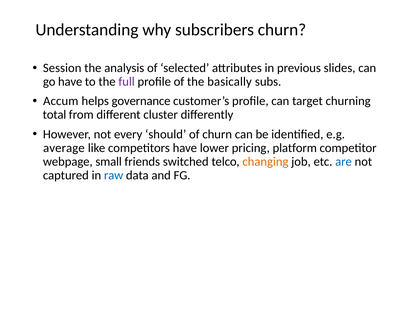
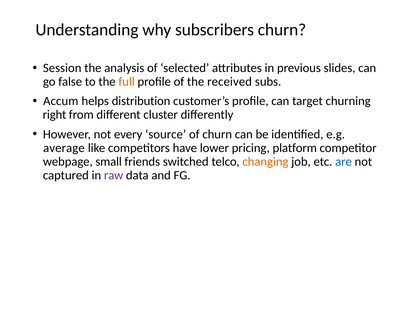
go have: have -> false
full colour: purple -> orange
basically: basically -> received
governance: governance -> distribution
total: total -> right
should: should -> source
raw colour: blue -> purple
